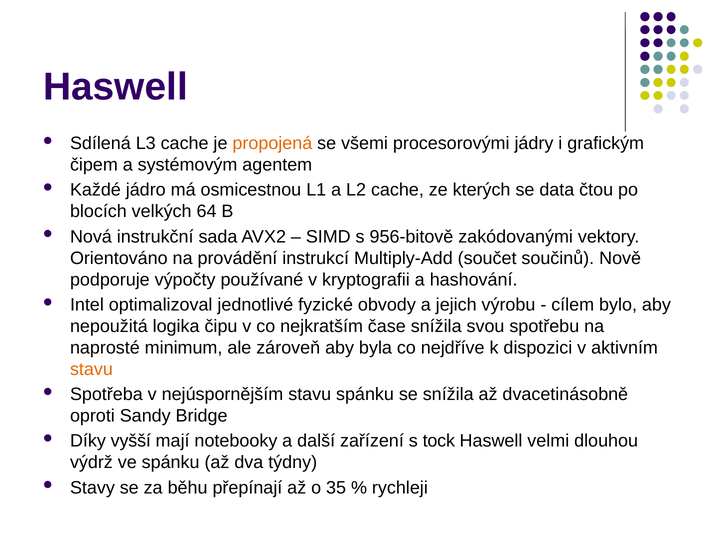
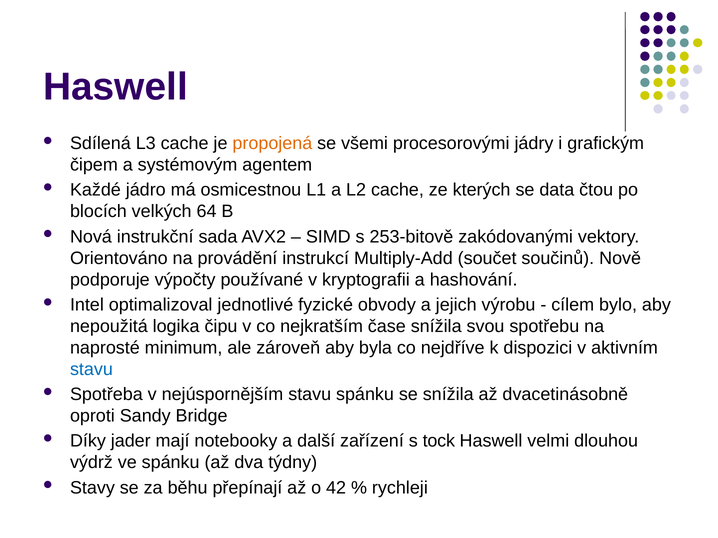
956-bitově: 956-bitově -> 253-bitově
stavu at (91, 370) colour: orange -> blue
vyšší: vyšší -> jader
35: 35 -> 42
